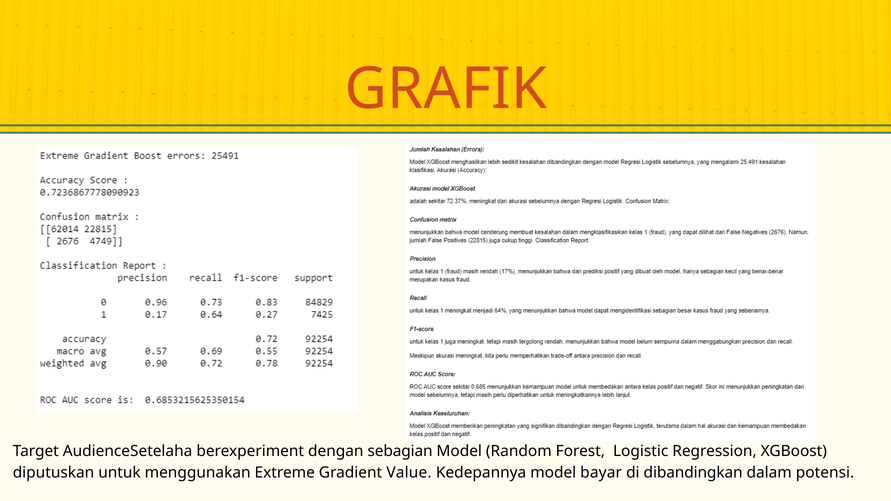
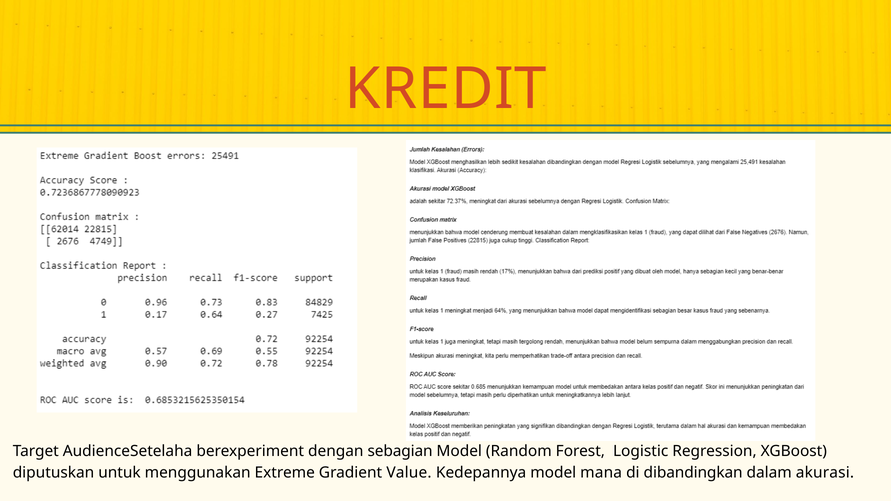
GRAFIK: GRAFIK -> KREDIT
bayar: bayar -> mana
potensi: potensi -> akurasi
